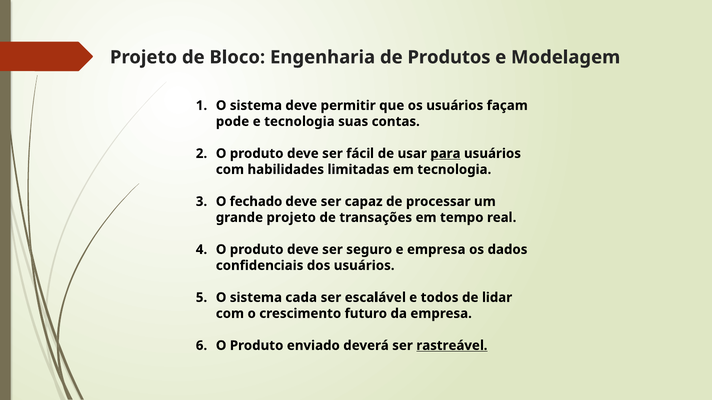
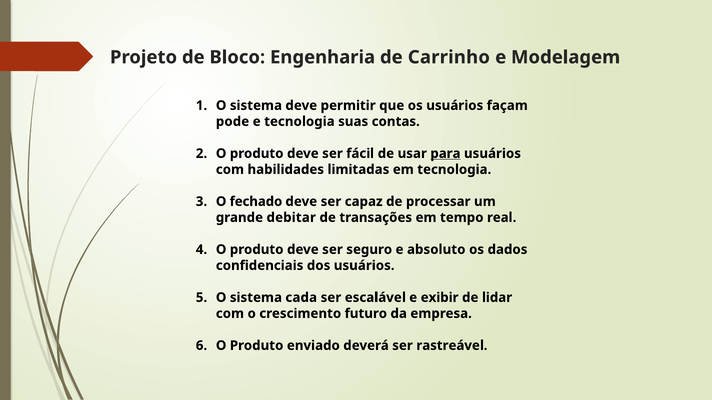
Produtos: Produtos -> Carrinho
grande projeto: projeto -> debitar
e empresa: empresa -> absoluto
todos: todos -> exibir
rastreável underline: present -> none
